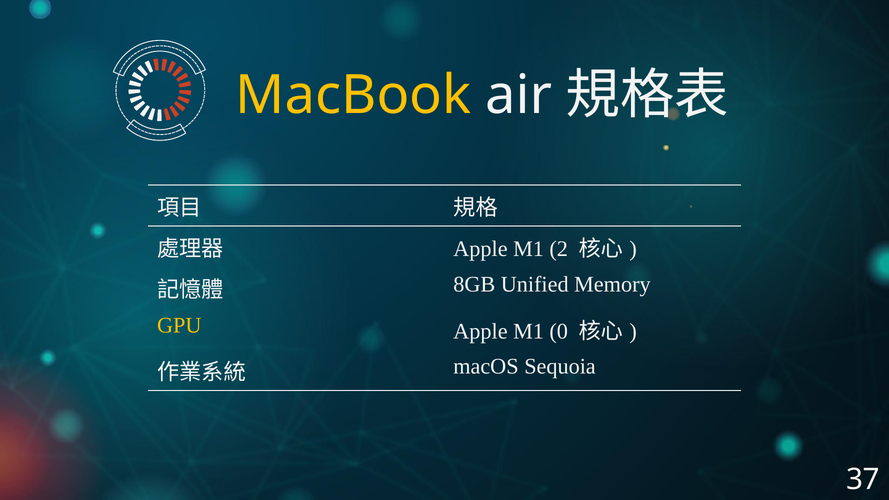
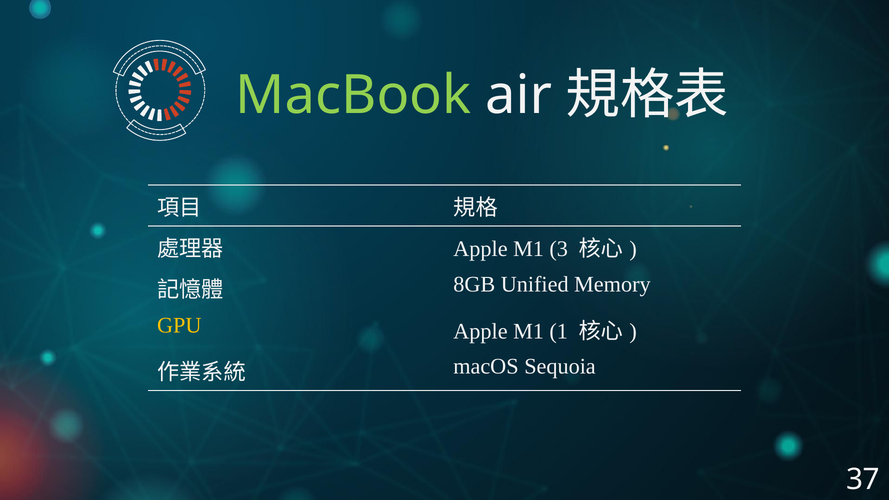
MacBook colour: yellow -> light green
2: 2 -> 3
0: 0 -> 1
